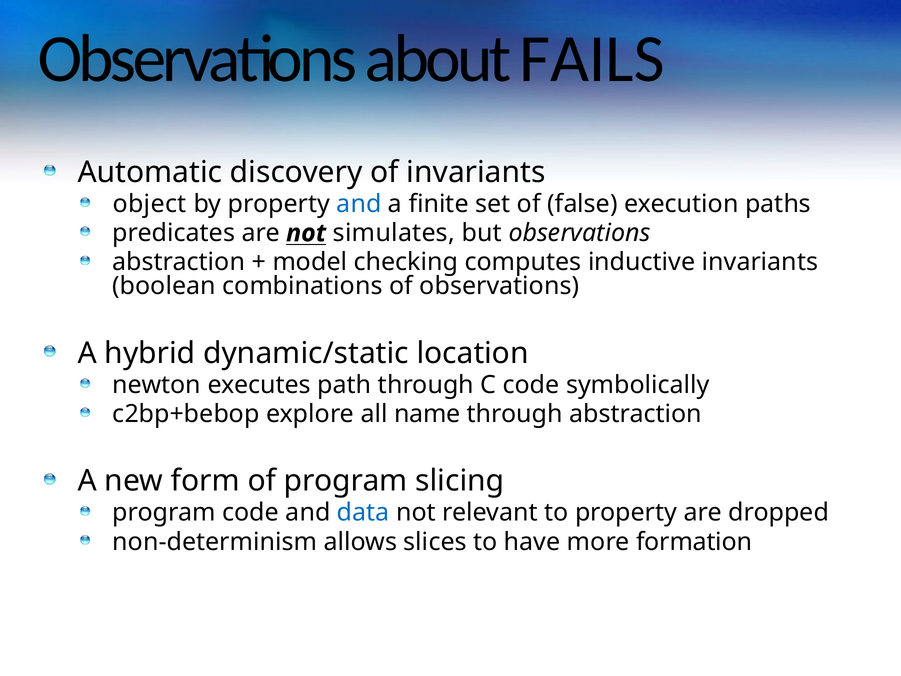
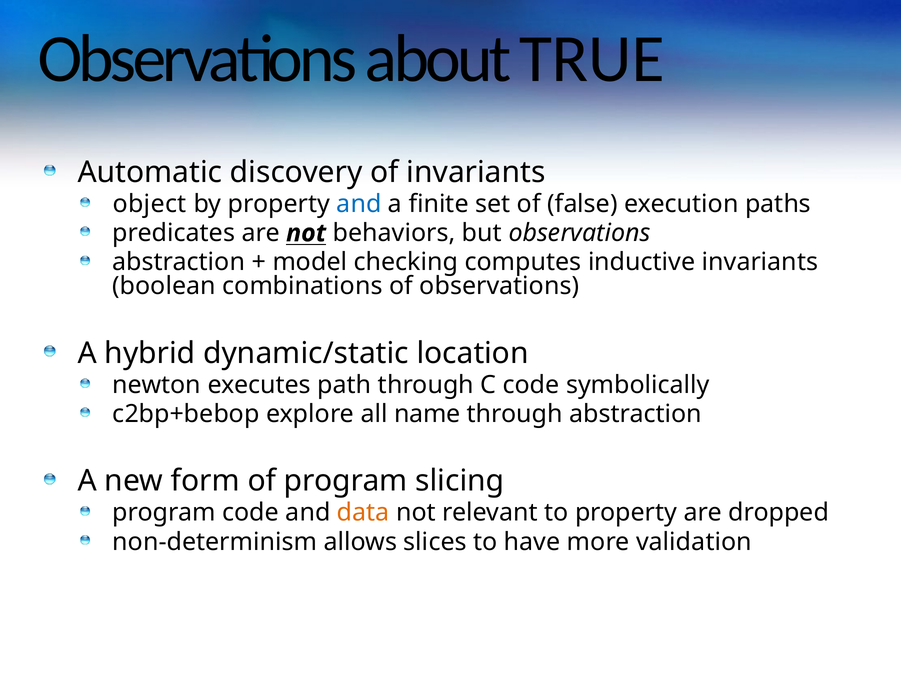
FAILS: FAILS -> TRUE
simulates: simulates -> behaviors
data colour: blue -> orange
formation: formation -> validation
